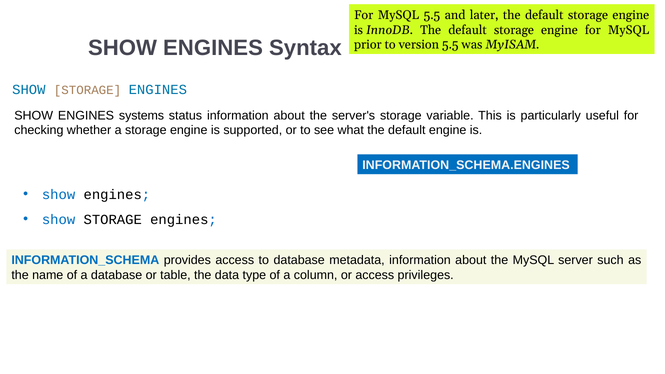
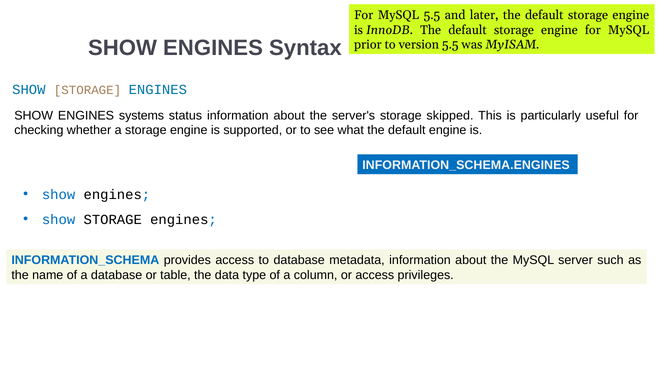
variable: variable -> skipped
